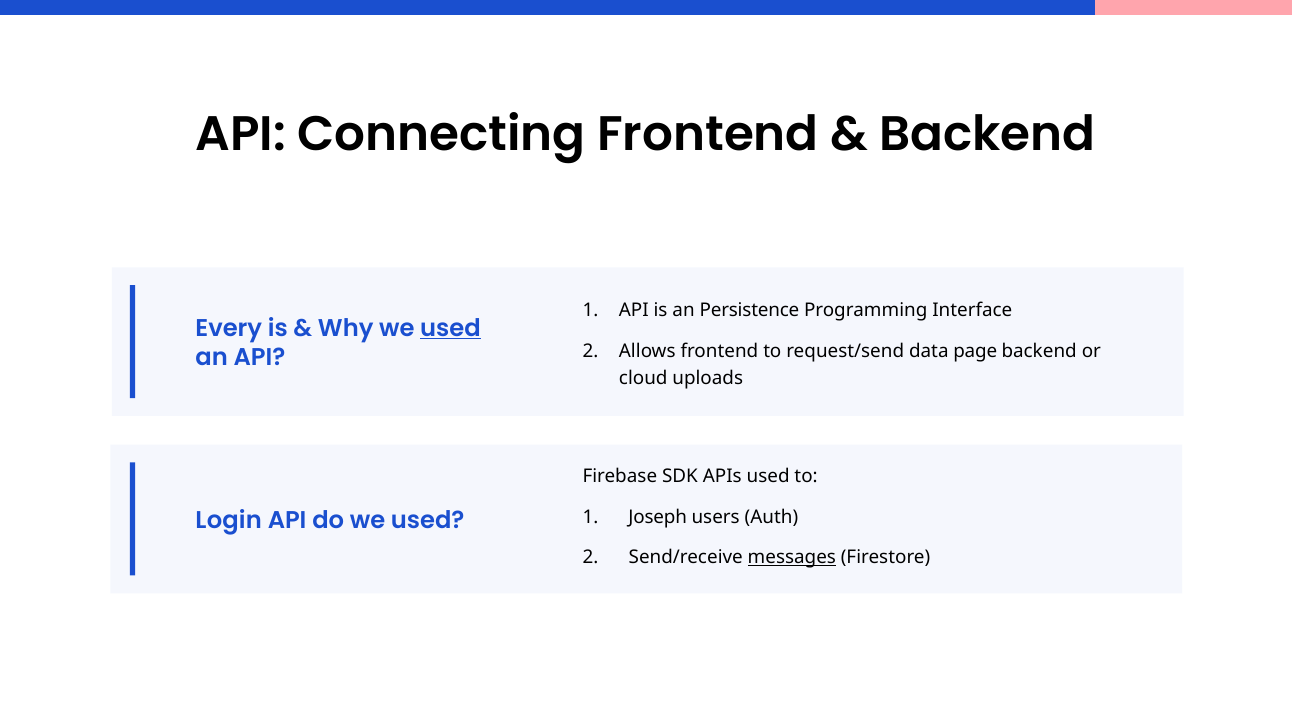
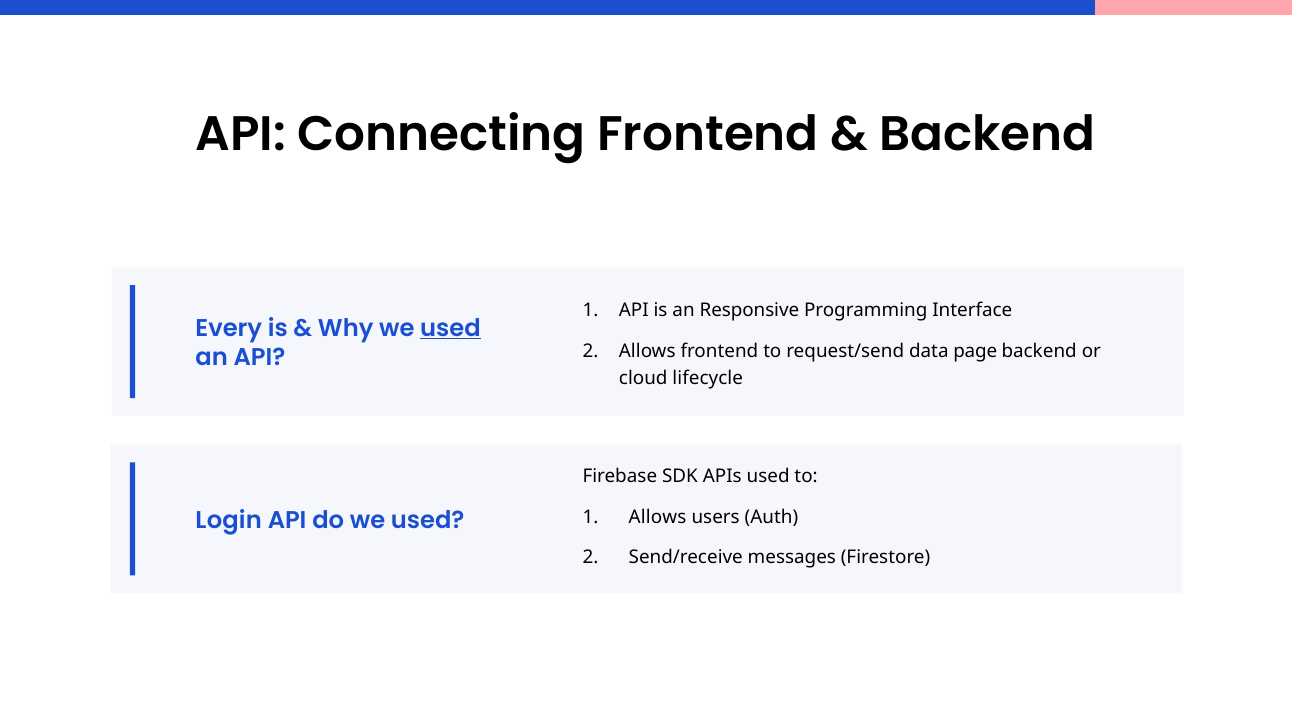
Persistence: Persistence -> Responsive
uploads: uploads -> lifecycle
Joseph at (658, 517): Joseph -> Allows
messages underline: present -> none
